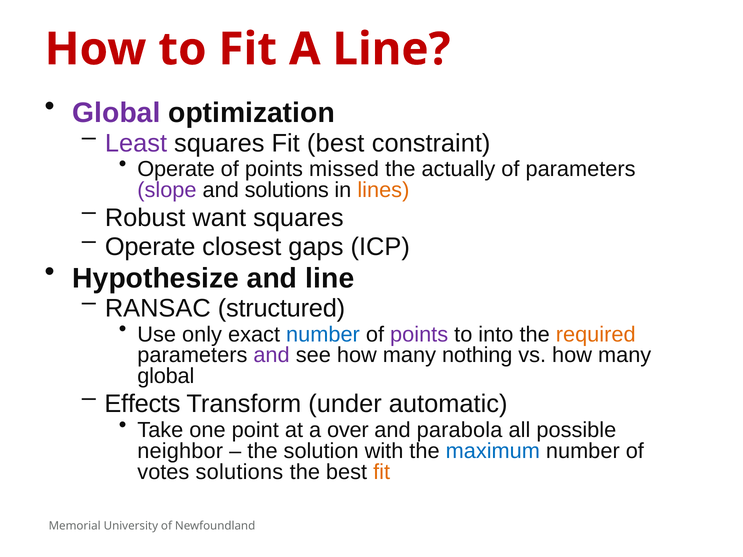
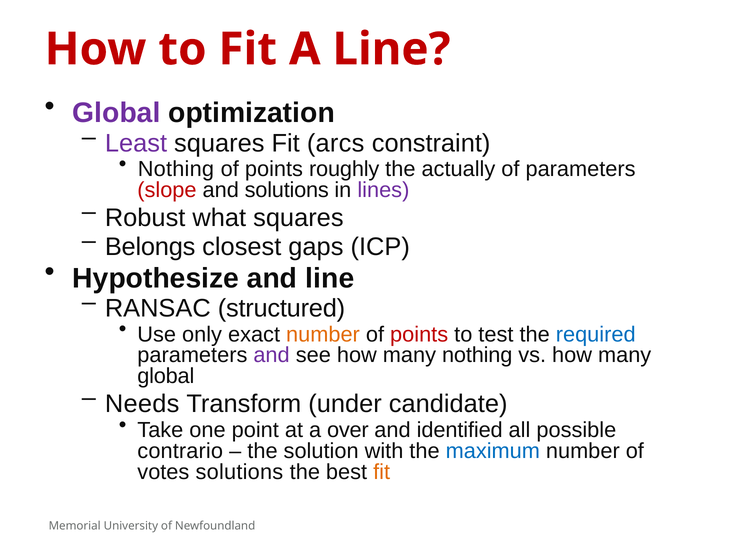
Fit best: best -> arcs
Operate at (176, 169): Operate -> Nothing
missed: missed -> roughly
slope colour: purple -> red
lines colour: orange -> purple
want: want -> what
Operate at (150, 247): Operate -> Belongs
number at (323, 334) colour: blue -> orange
points at (419, 334) colour: purple -> red
into: into -> test
required colour: orange -> blue
Effects: Effects -> Needs
automatic: automatic -> candidate
parabola: parabola -> identified
neighbor: neighbor -> contrario
